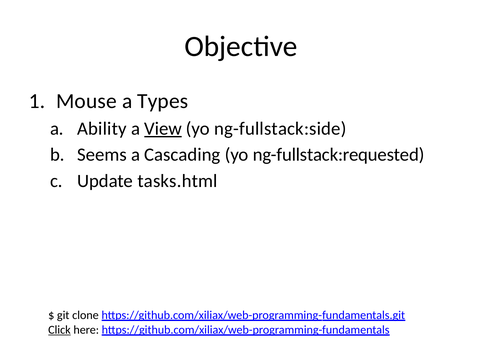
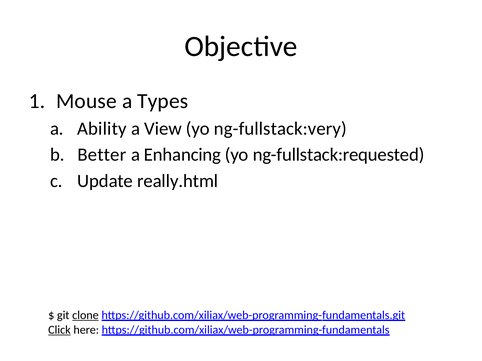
View underline: present -> none
ng-fullstack:side: ng-fullstack:side -> ng-fullstack:very
Seems: Seems -> Better
Cascading: Cascading -> Enhancing
tasks.html: tasks.html -> really.html
clone underline: none -> present
